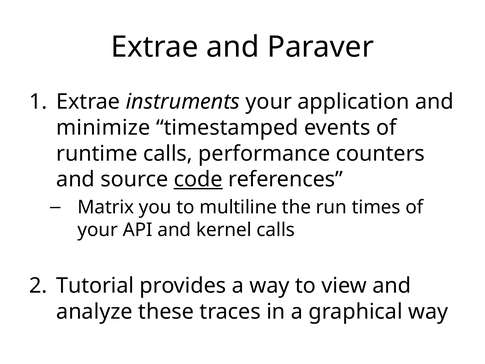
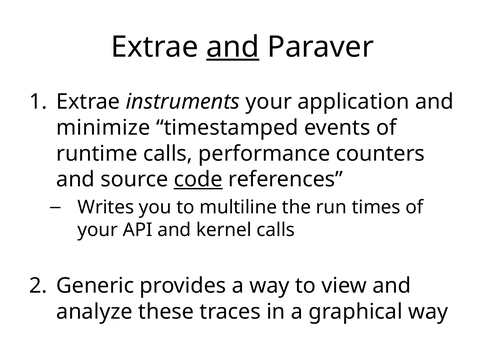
and at (233, 47) underline: none -> present
Matrix: Matrix -> Writes
Tutorial: Tutorial -> Generic
